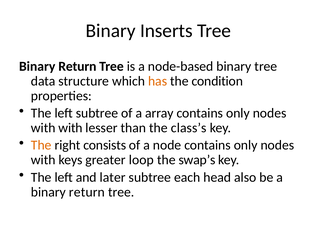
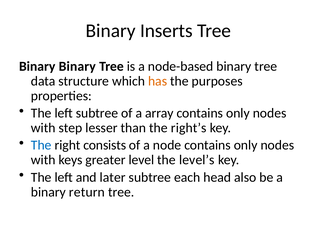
Return at (77, 66): Return -> Binary
condition: condition -> purposes
with with: with -> step
class’s: class’s -> right’s
The at (41, 145) colour: orange -> blue
loop: loop -> level
swap’s: swap’s -> level’s
